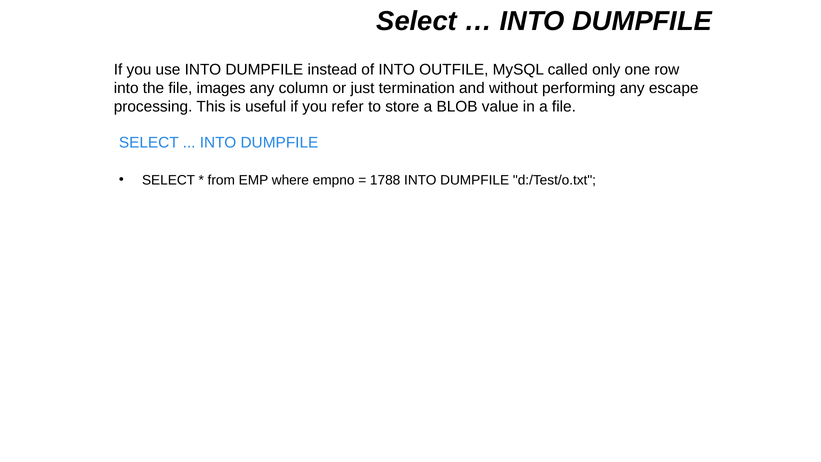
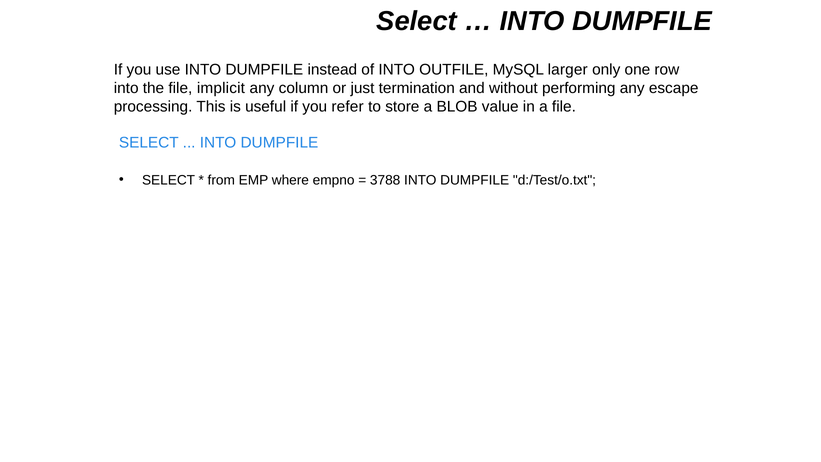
called: called -> larger
images: images -> implicit
1788: 1788 -> 3788
